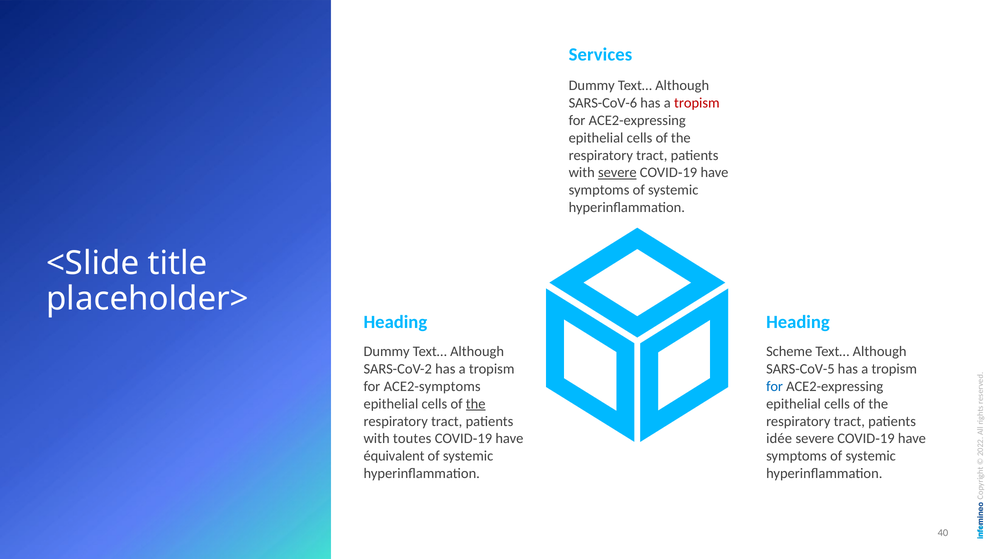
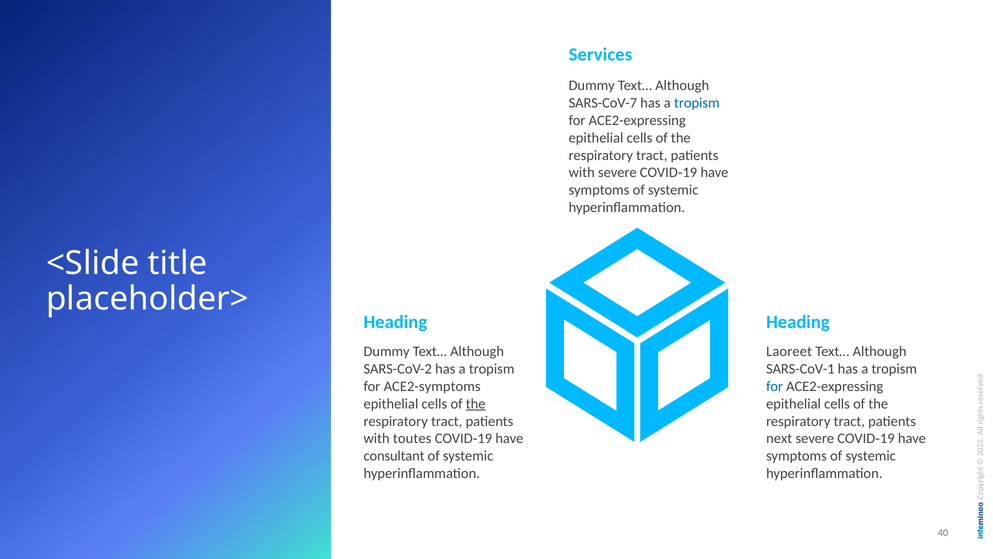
SARS-CoV-6: SARS-CoV-6 -> SARS-CoV-7
tropism at (697, 103) colour: red -> blue
severe at (617, 173) underline: present -> none
Scheme: Scheme -> Laoreet
SARS-CoV-5: SARS-CoV-5 -> SARS-CoV-1
idée: idée -> next
équivalent: équivalent -> consultant
